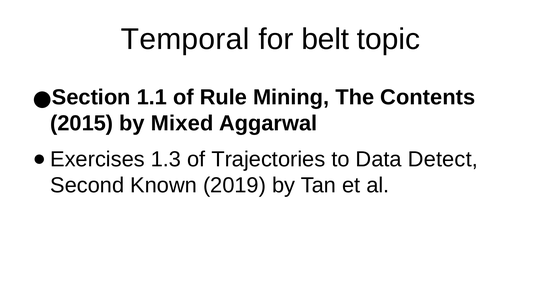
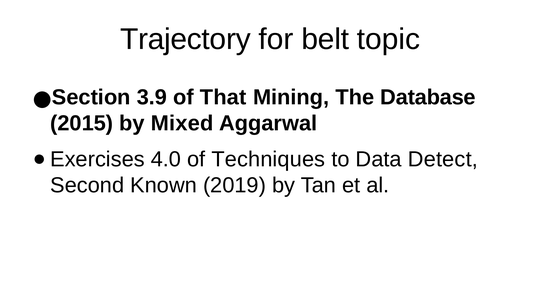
Temporal: Temporal -> Trajectory
1.1: 1.1 -> 3.9
Rule: Rule -> That
Contents: Contents -> Database
1.3: 1.3 -> 4.0
Trajectories: Trajectories -> Techniques
